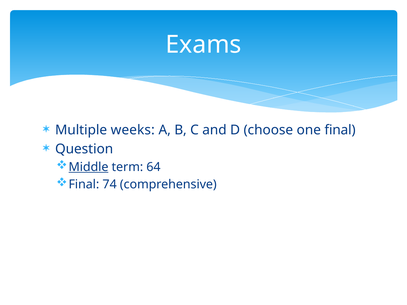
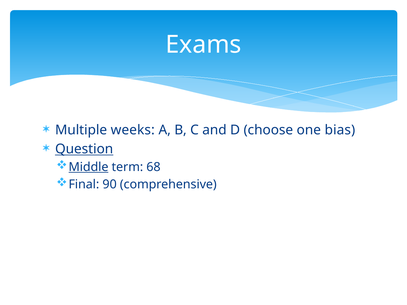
one final: final -> bias
Question underline: none -> present
64: 64 -> 68
74: 74 -> 90
